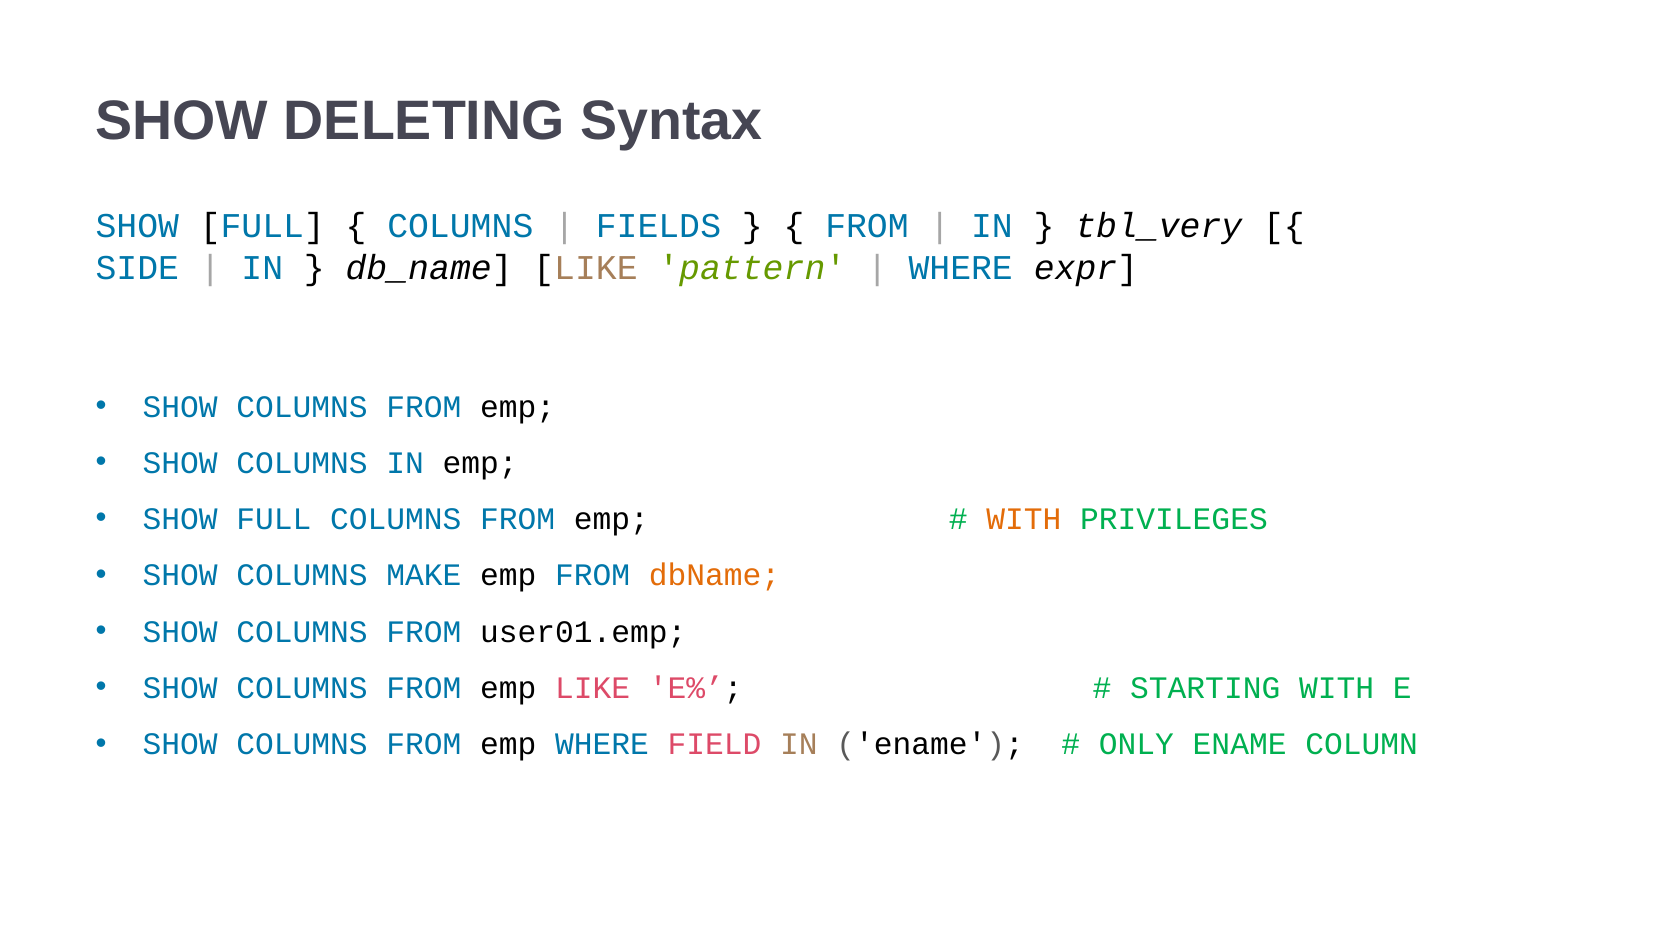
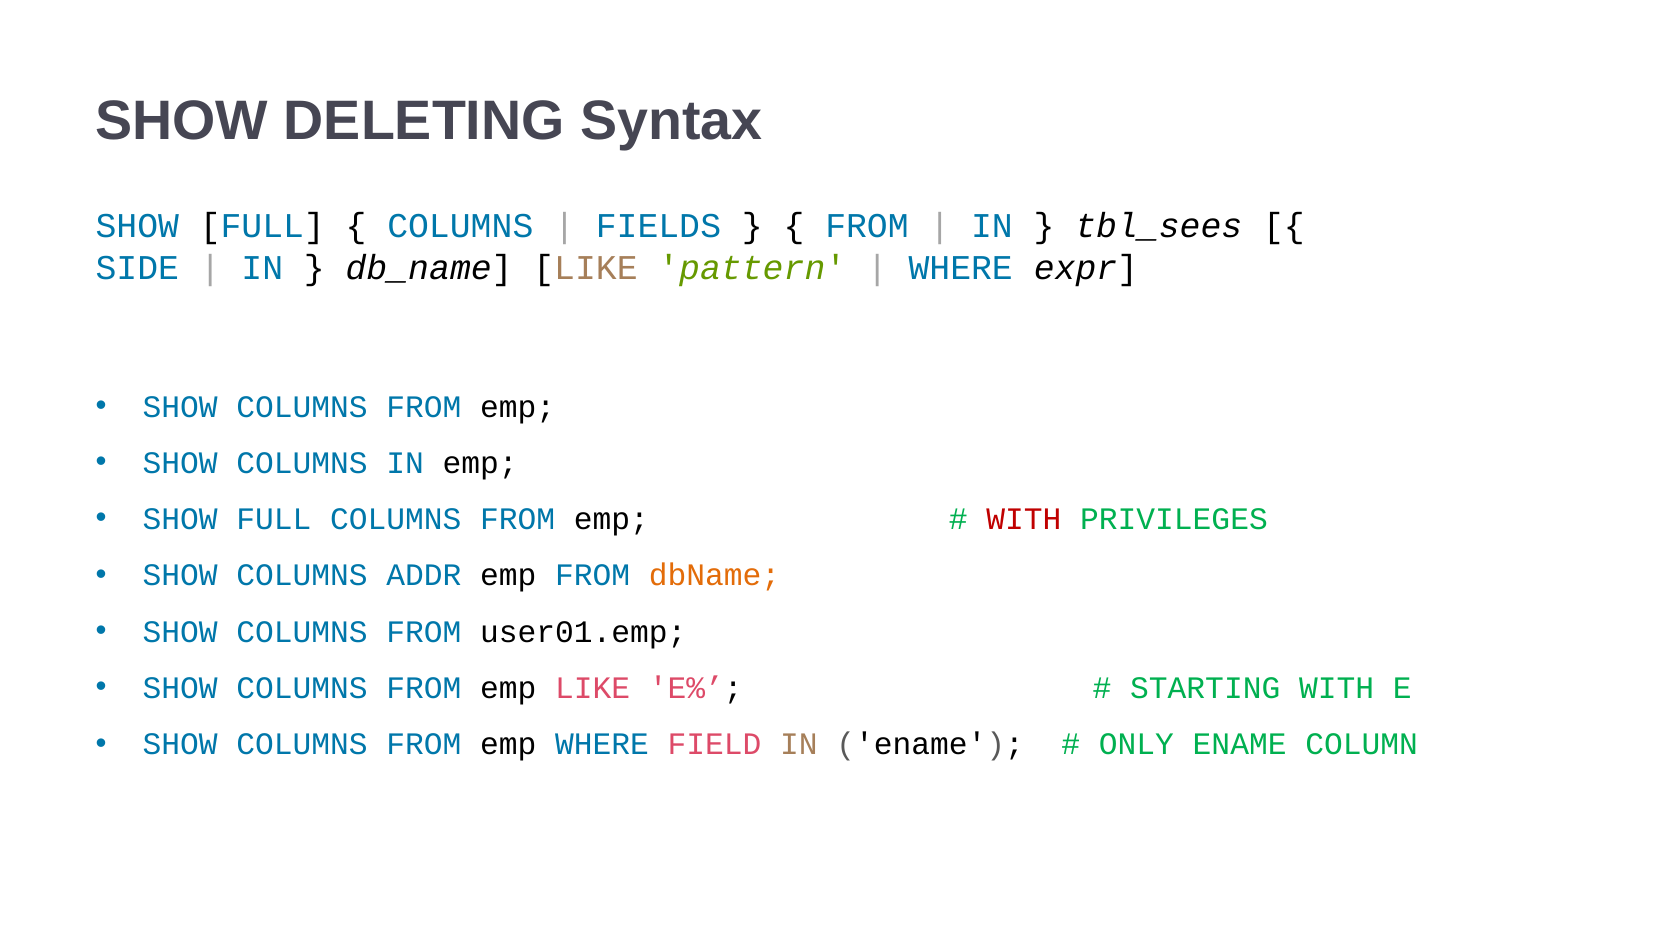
tbl_very: tbl_very -> tbl_sees
WITH at (1024, 519) colour: orange -> red
MAKE: MAKE -> ADDR
